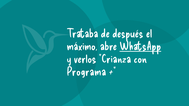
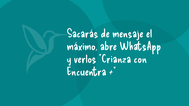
Trataba: Trataba -> Sacarás
después: después -> mensaje
WhatsApp underline: present -> none
Programa: Programa -> Encuentra
